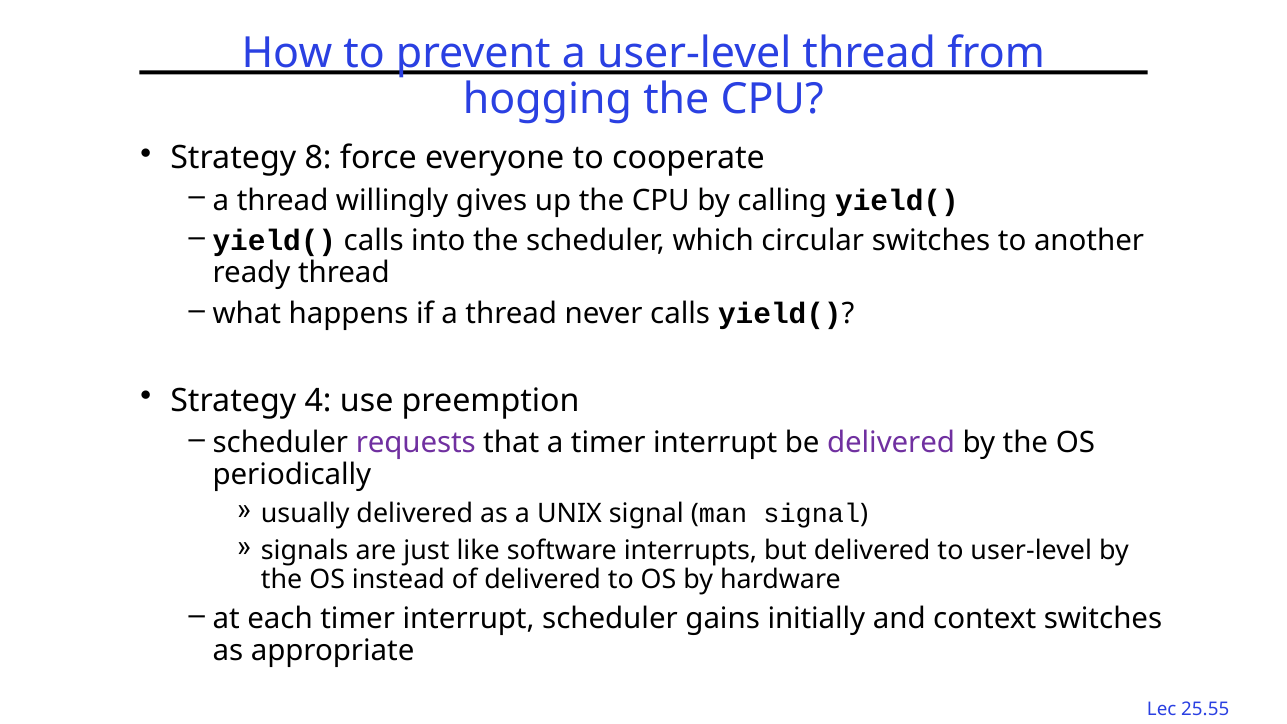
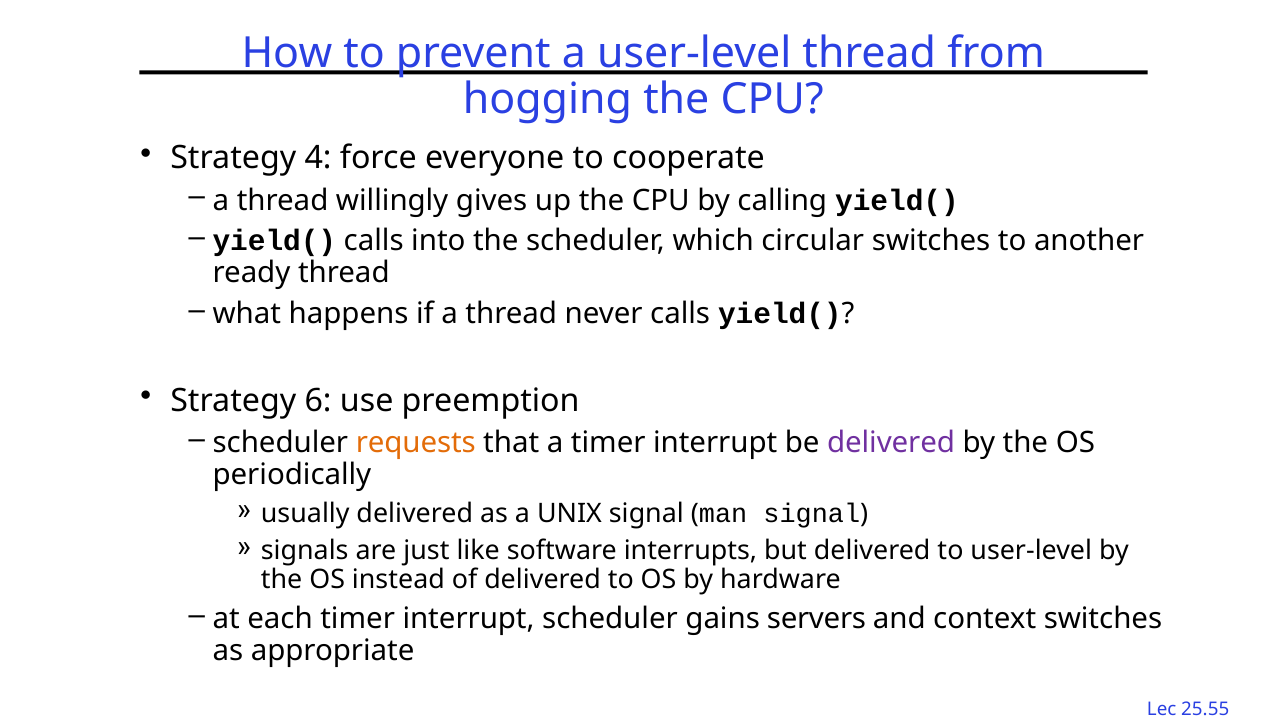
8: 8 -> 4
4: 4 -> 6
requests colour: purple -> orange
initially: initially -> servers
